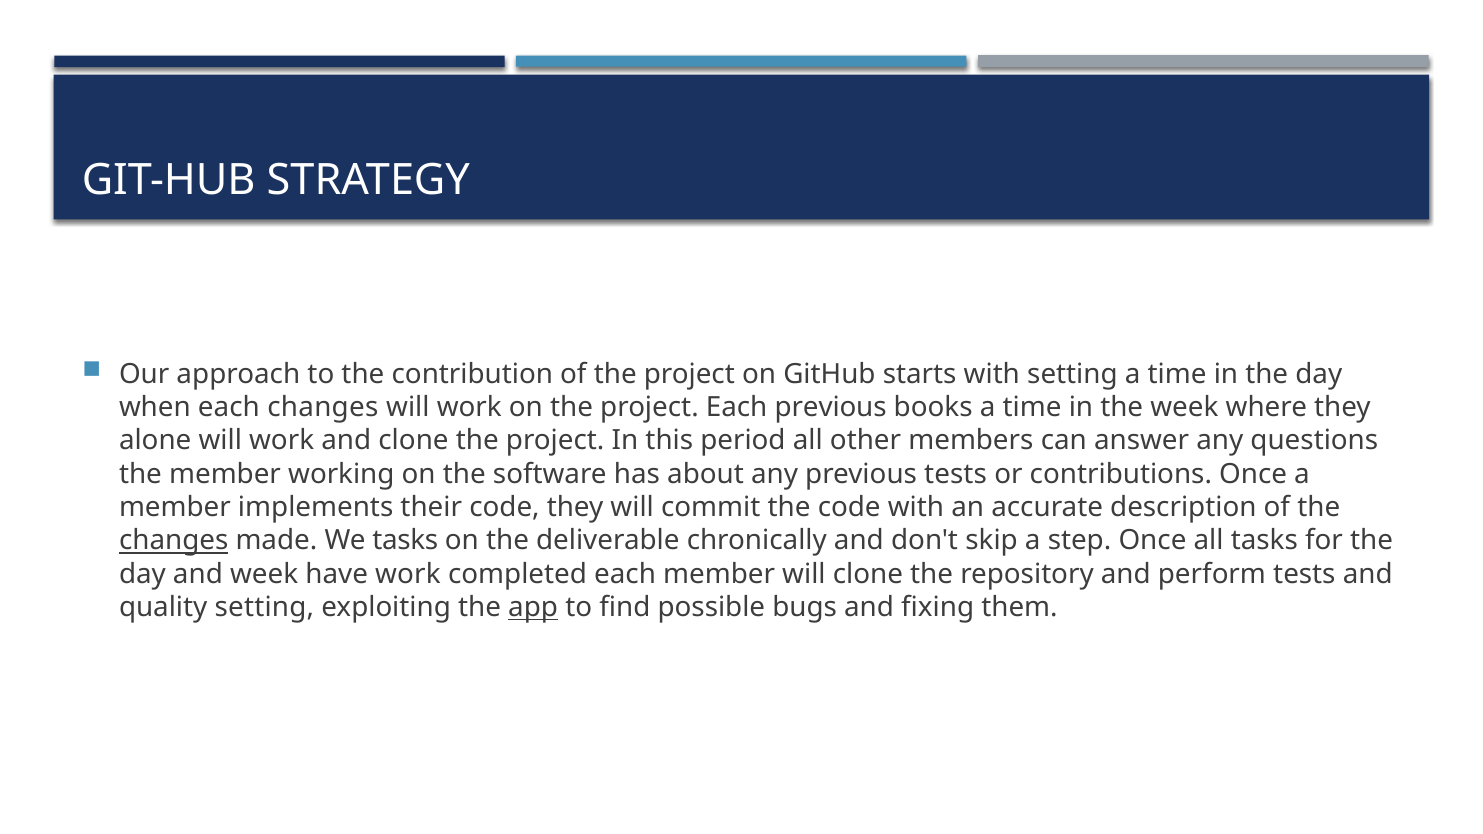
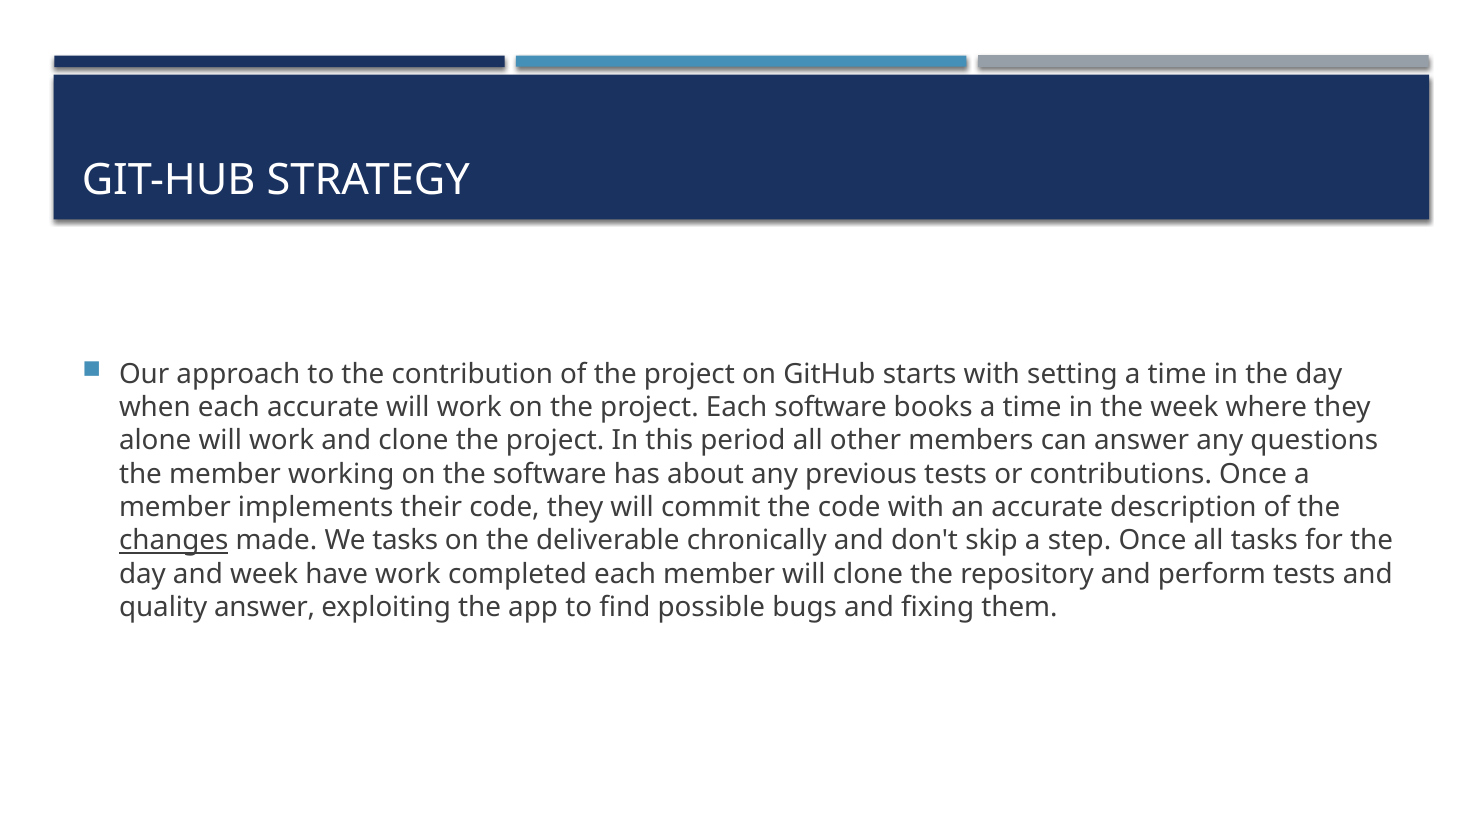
each changes: changes -> accurate
Each previous: previous -> software
quality setting: setting -> answer
app underline: present -> none
